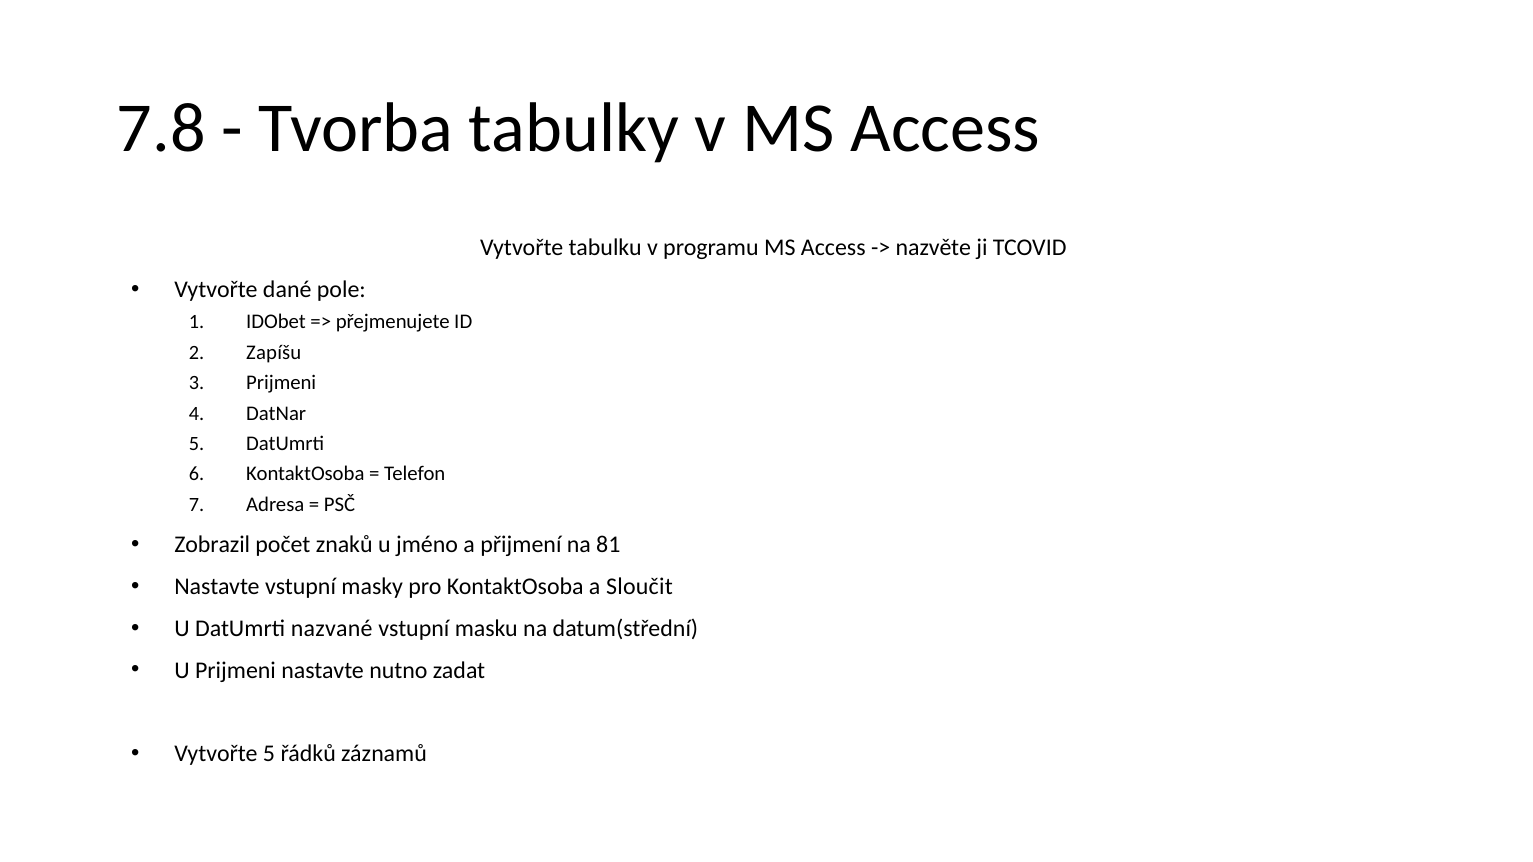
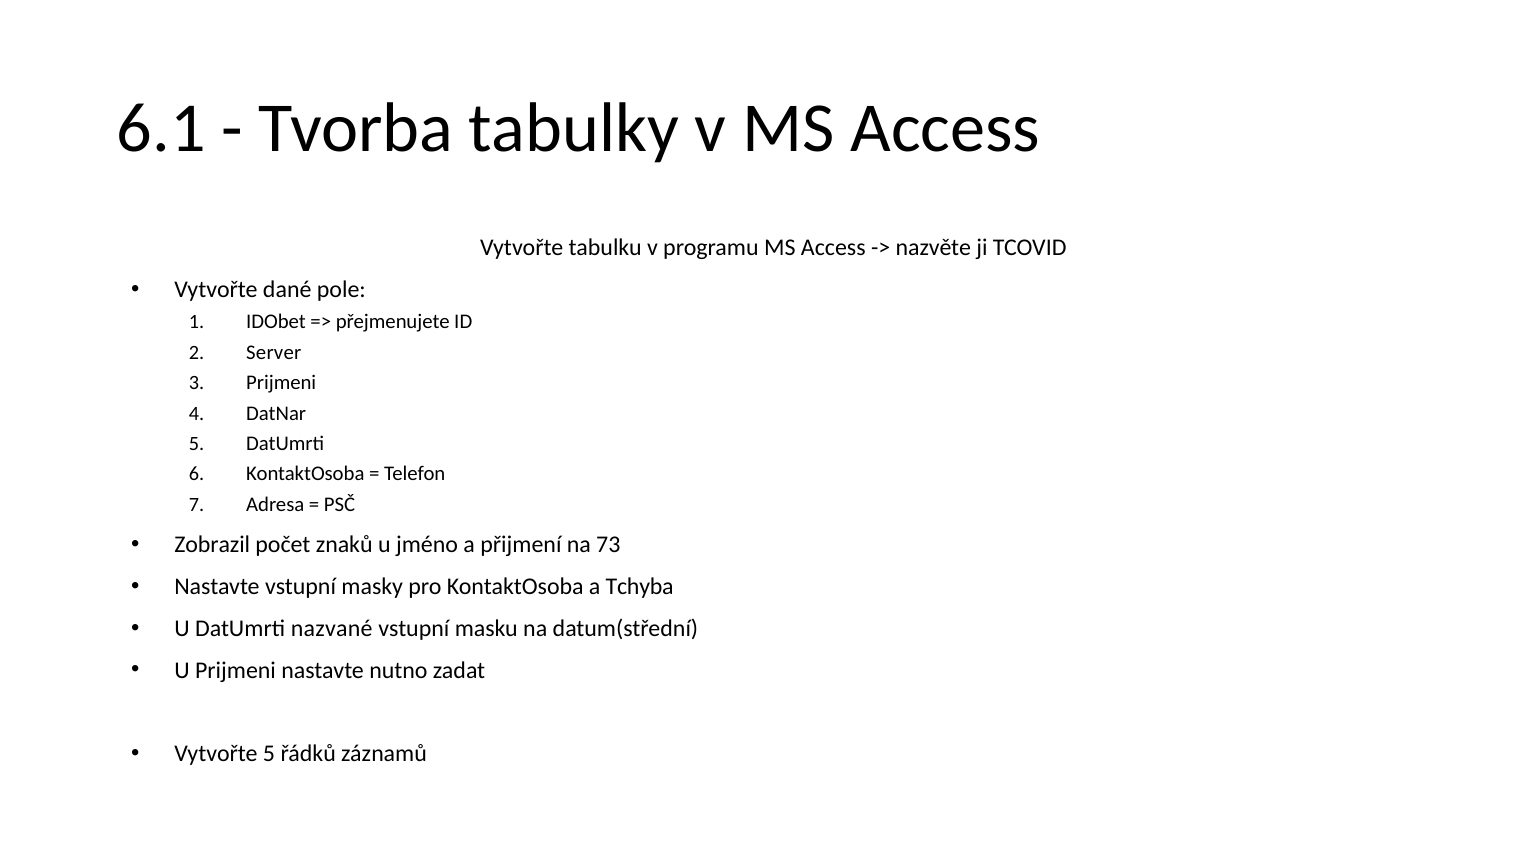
7.8: 7.8 -> 6.1
Zapíšu: Zapíšu -> Server
81: 81 -> 73
Sloučit: Sloučit -> Tchyba
